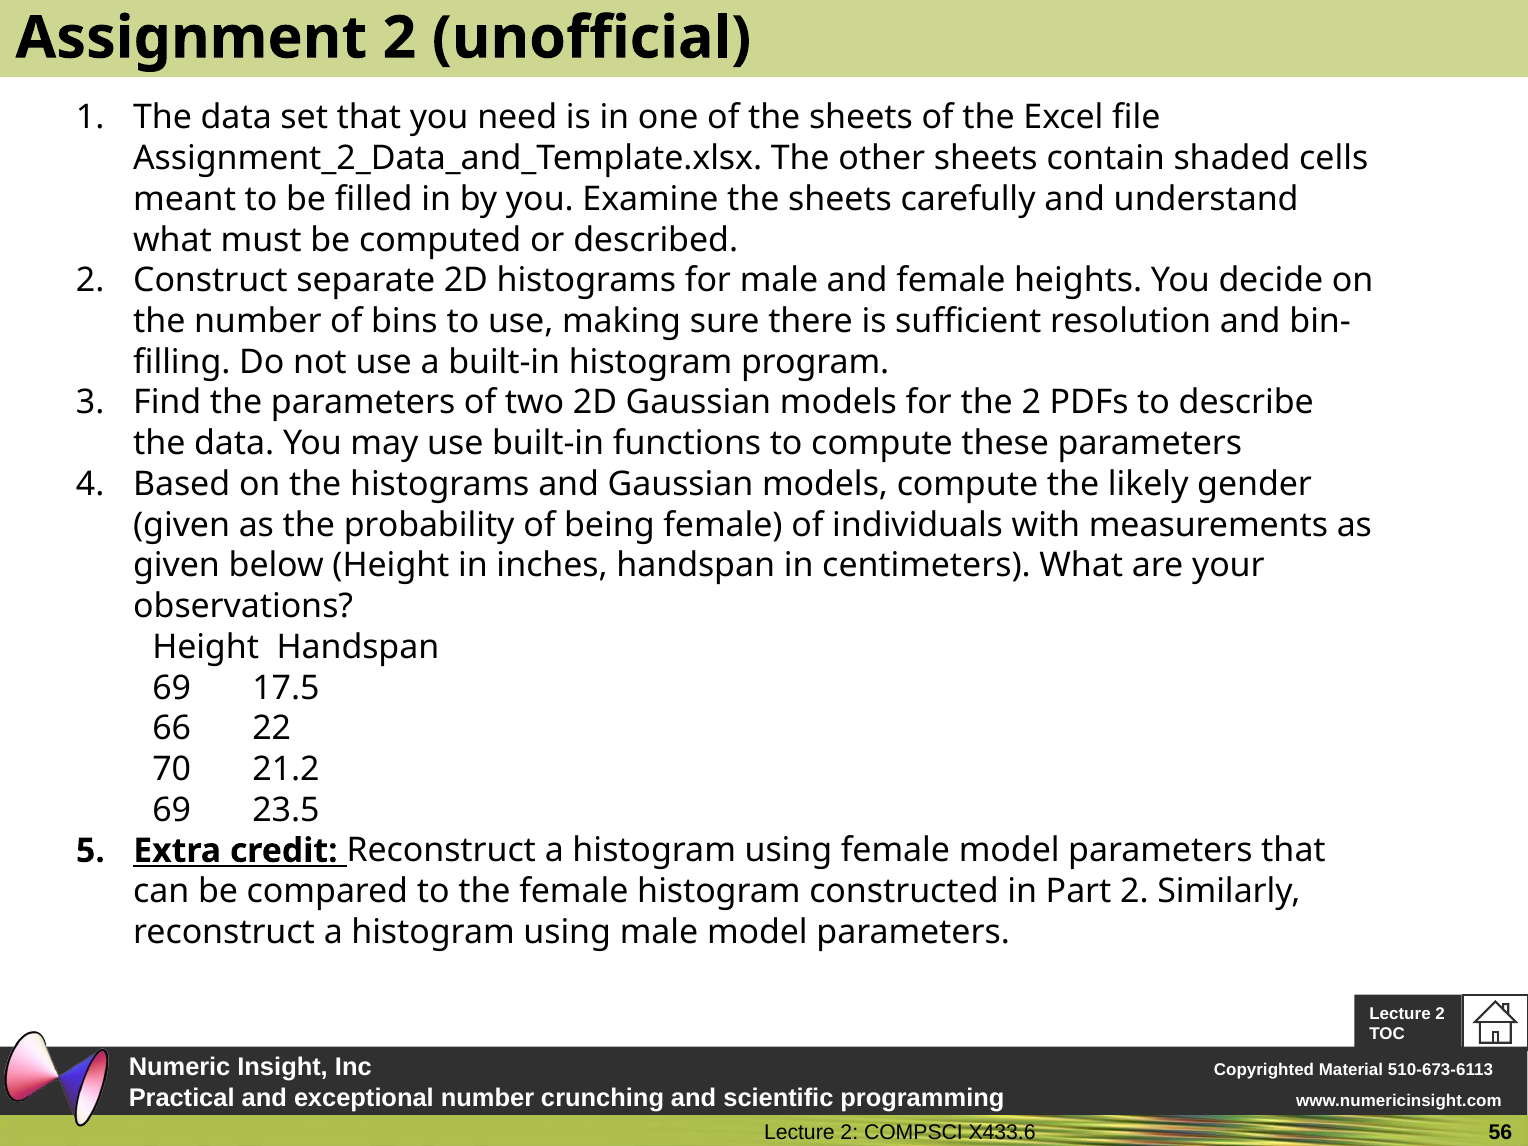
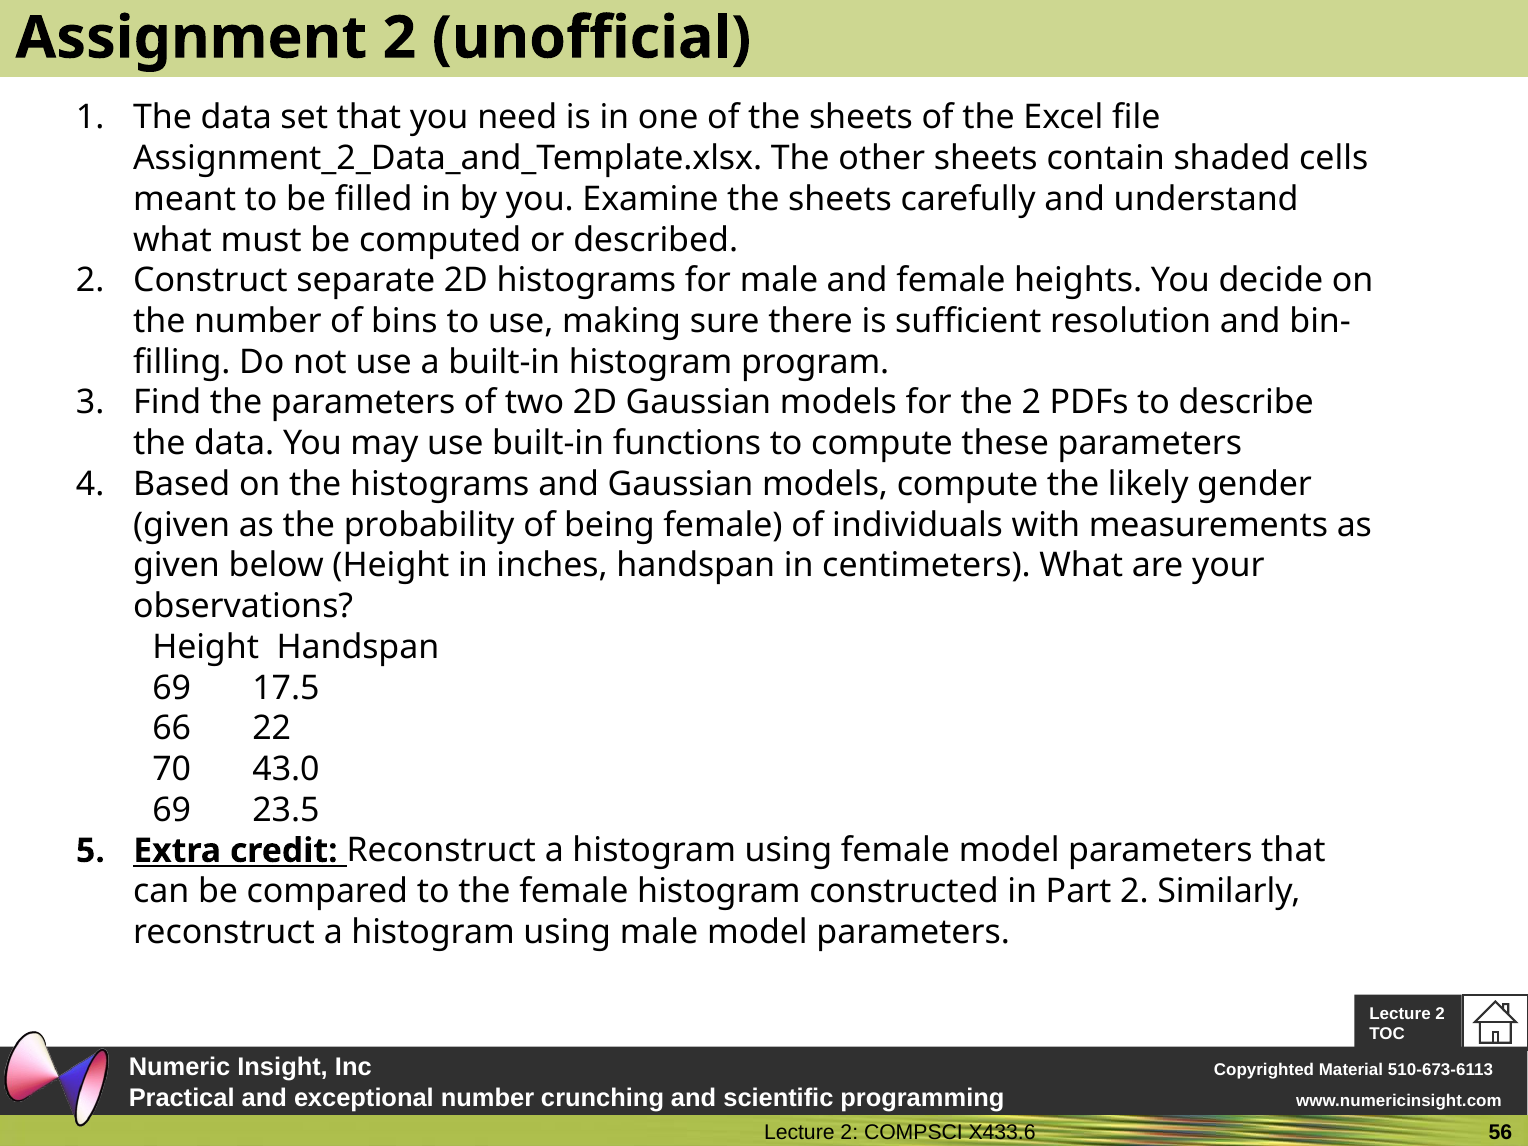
21.2: 21.2 -> 43.0
